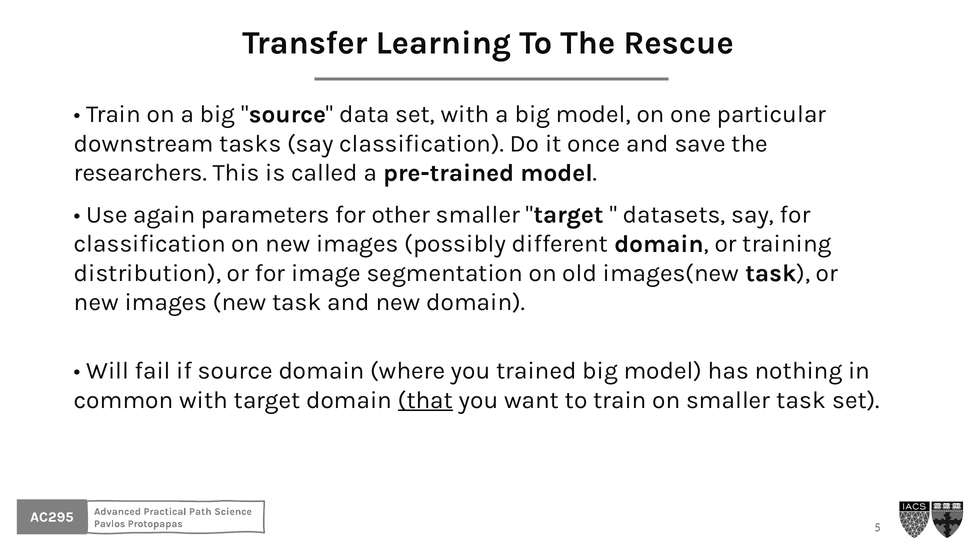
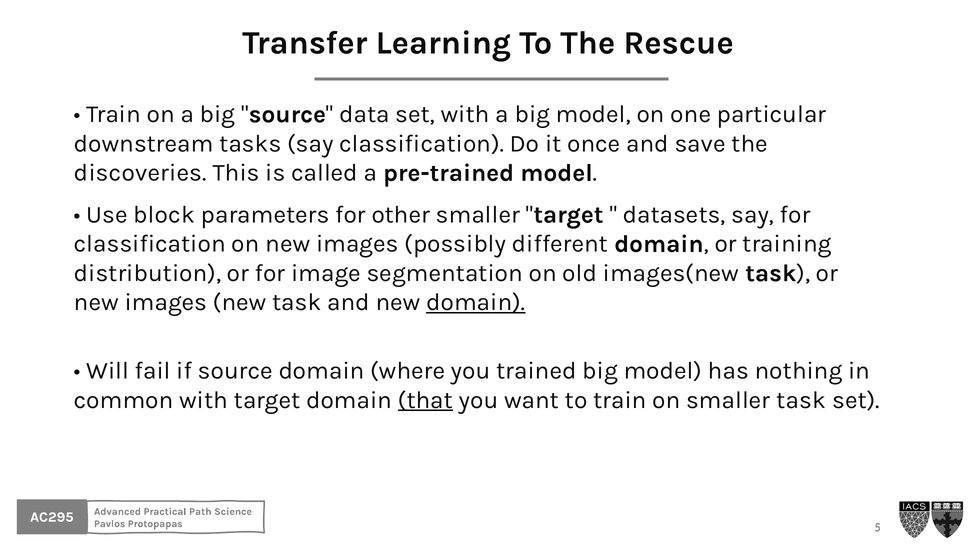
researchers: researchers -> discoveries
again: again -> block
domain at (476, 302) underline: none -> present
